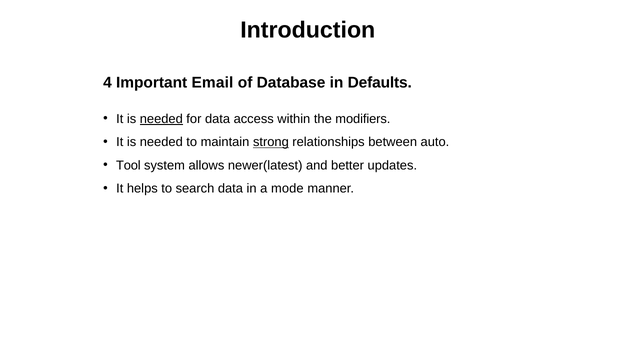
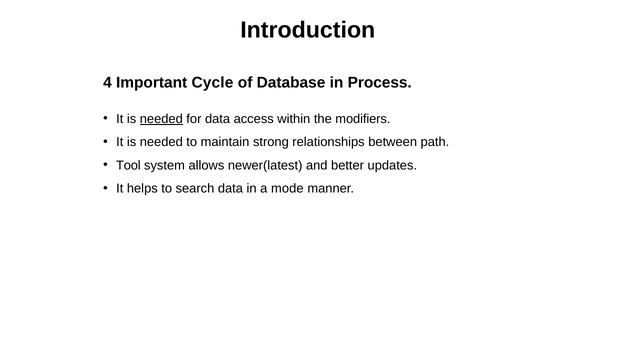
Email: Email -> Cycle
Defaults: Defaults -> Process
strong underline: present -> none
auto: auto -> path
